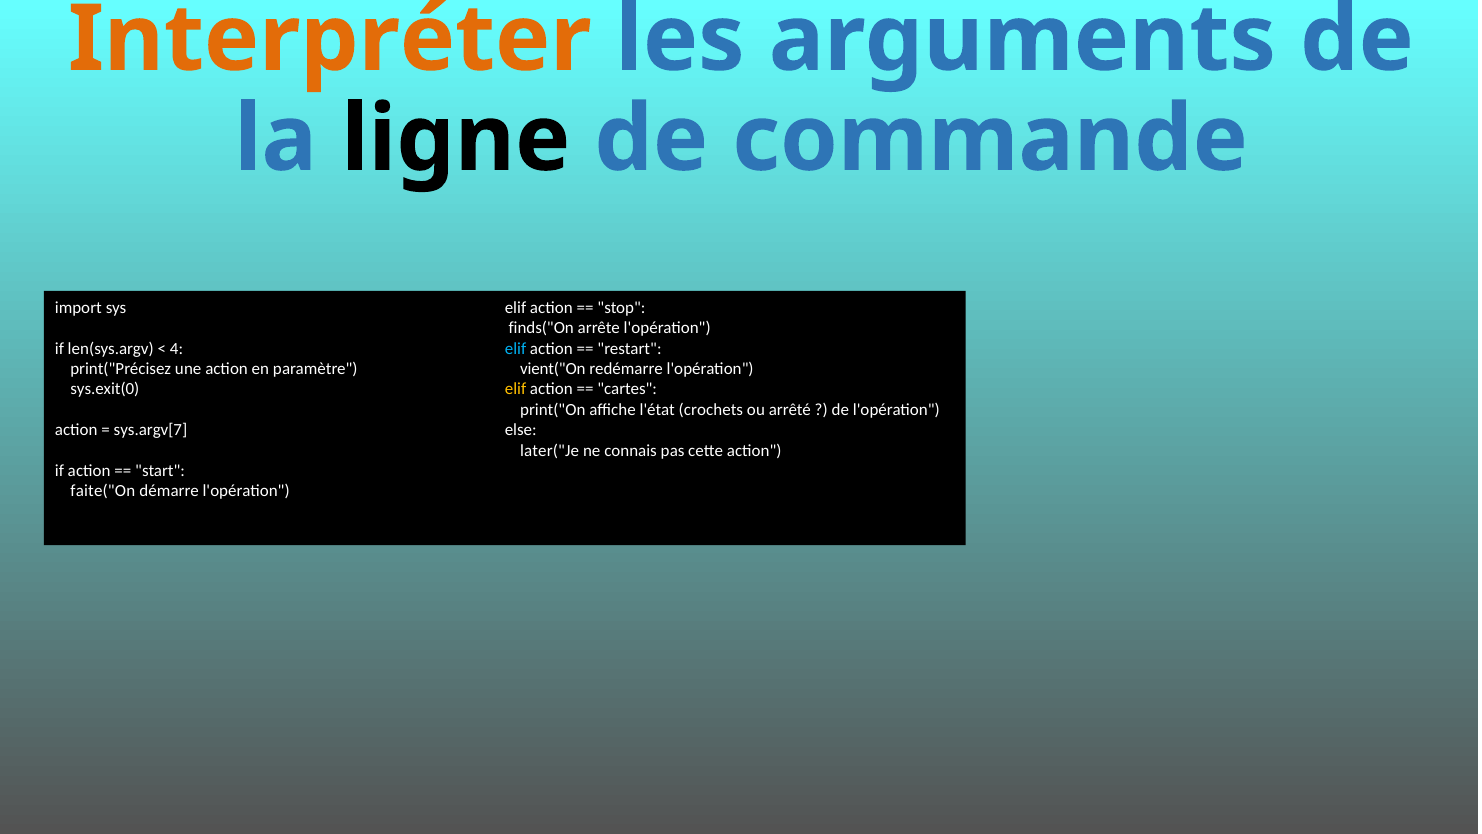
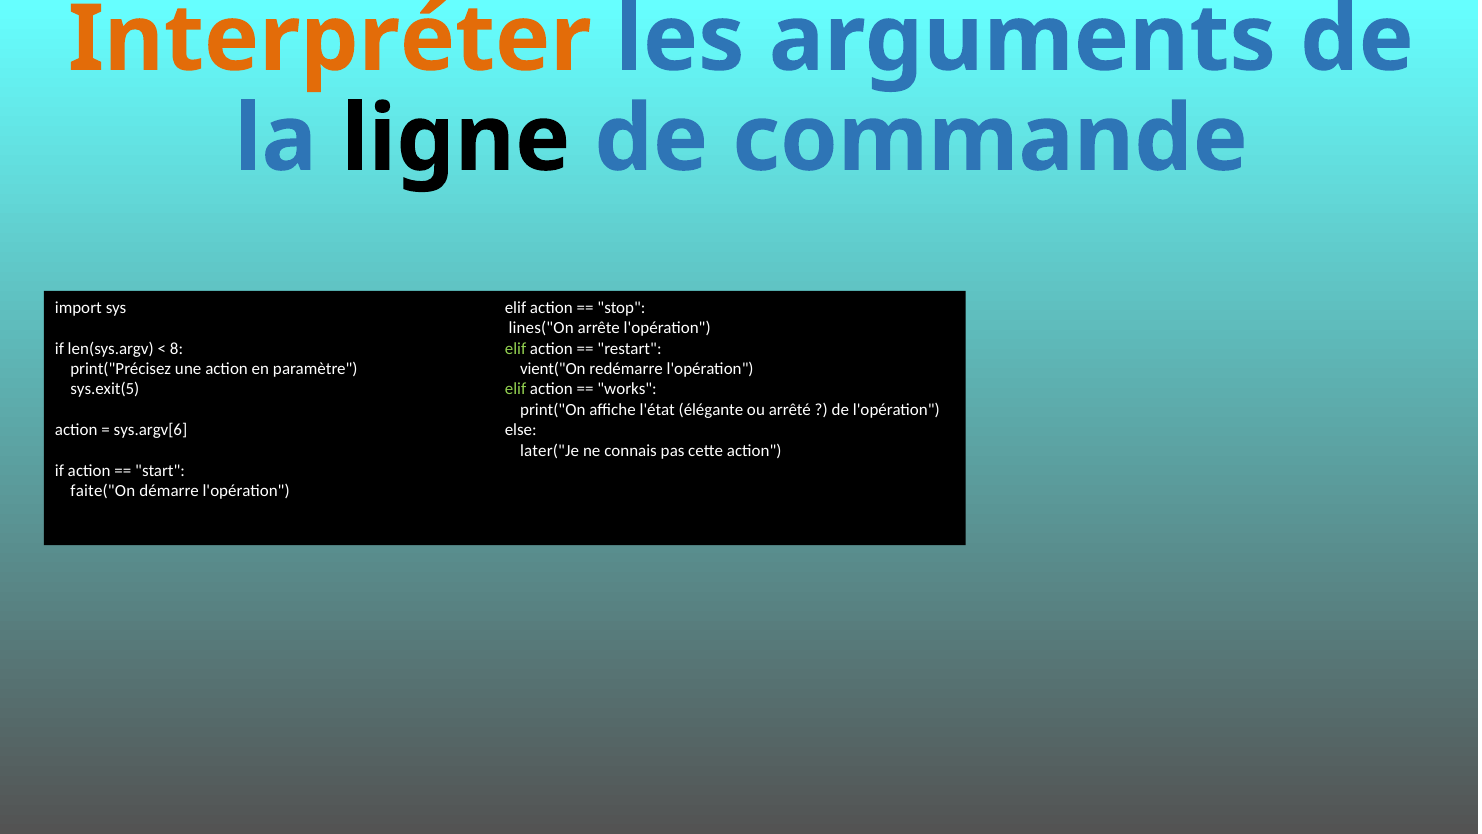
finds("On: finds("On -> lines("On
4: 4 -> 8
elif at (516, 348) colour: light blue -> light green
sys.exit(0: sys.exit(0 -> sys.exit(5
elif at (516, 389) colour: yellow -> light green
cartes: cartes -> works
crochets: crochets -> élégante
sys.argv[7: sys.argv[7 -> sys.argv[6
